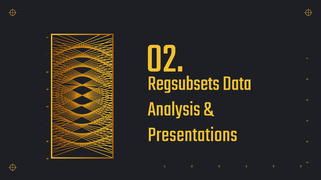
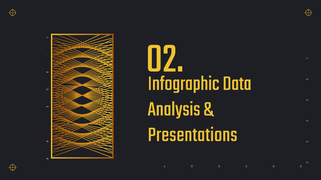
Regsubsets: Regsubsets -> Infographic
